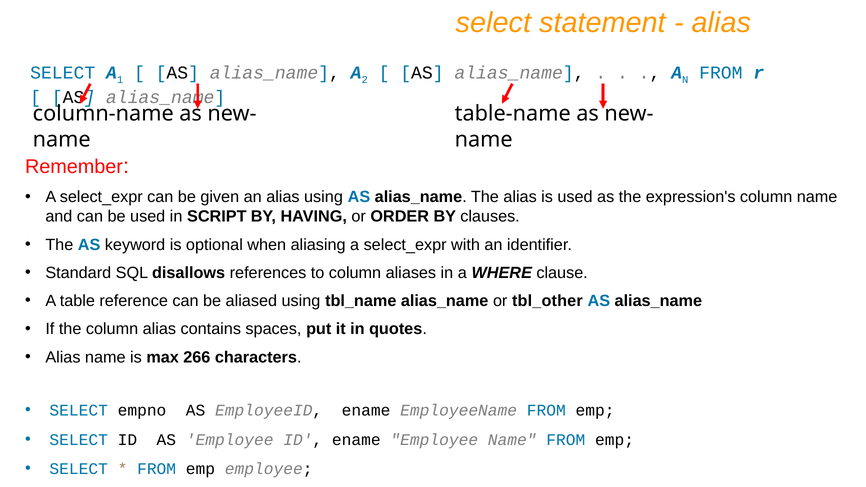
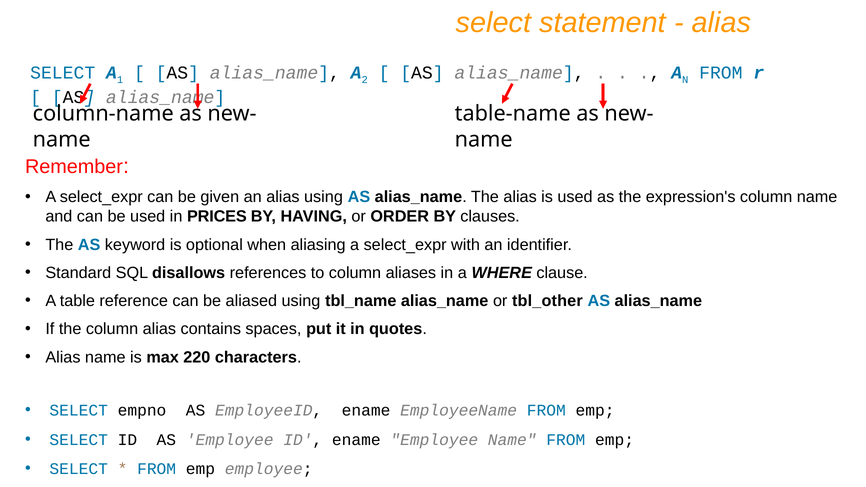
SCRIPT: SCRIPT -> PRICES
266: 266 -> 220
